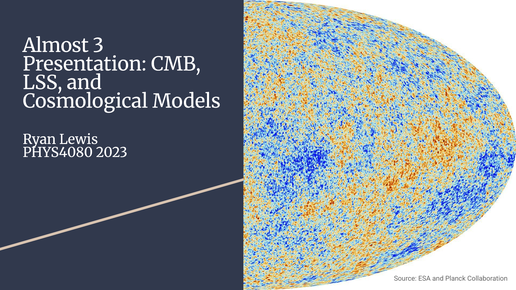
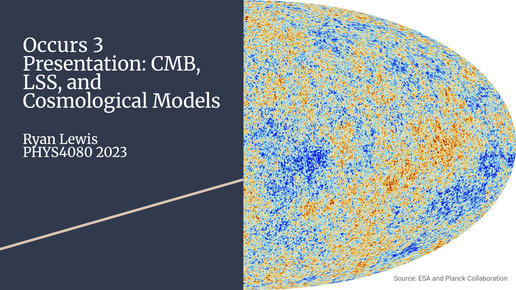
Almost: Almost -> Occurs
